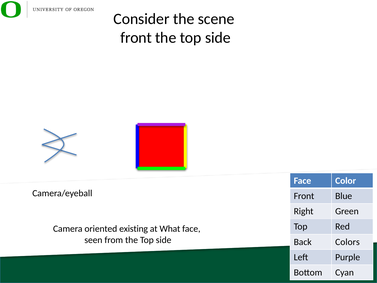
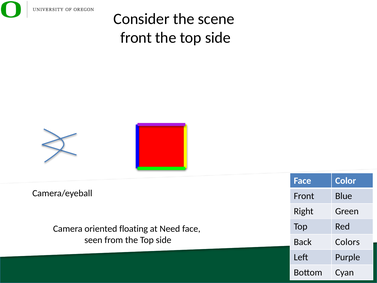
existing: existing -> floating
What: What -> Need
